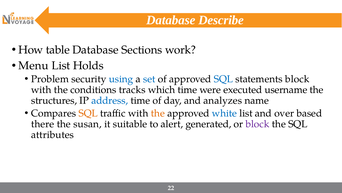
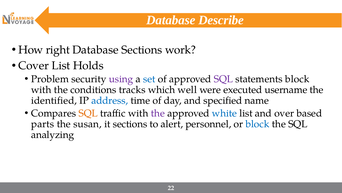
table: table -> right
Menu: Menu -> Cover
using colour: blue -> purple
SQL at (223, 79) colour: blue -> purple
which time: time -> well
structures: structures -> identified
analyzes: analyzes -> specified
the at (158, 113) colour: orange -> purple
there: there -> parts
it suitable: suitable -> sections
generated: generated -> personnel
block at (257, 124) colour: purple -> blue
attributes: attributes -> analyzing
